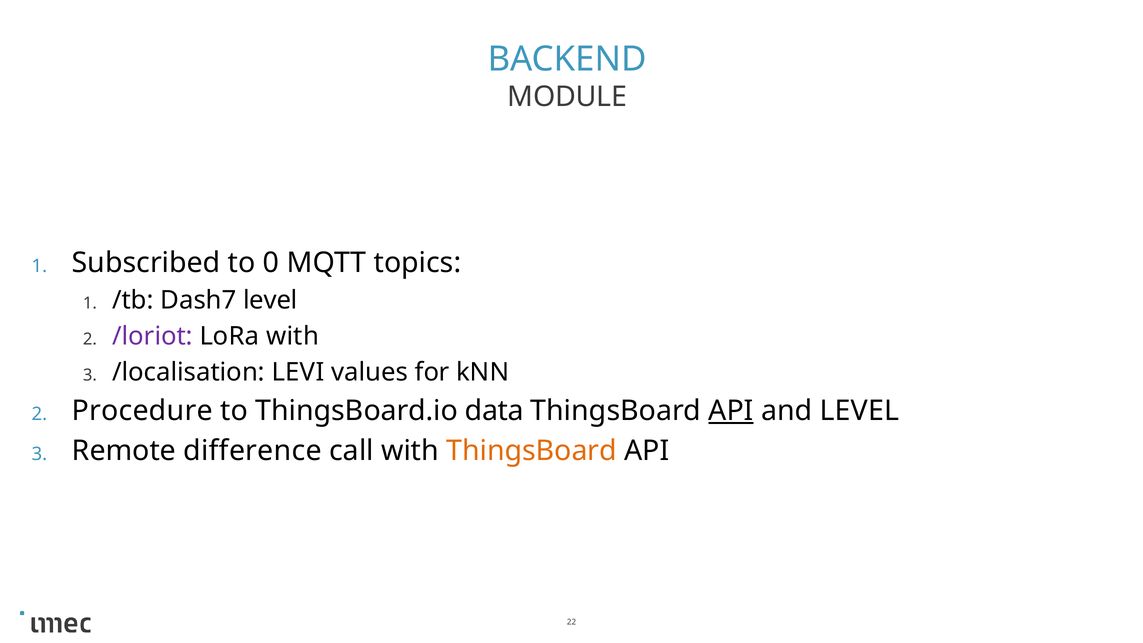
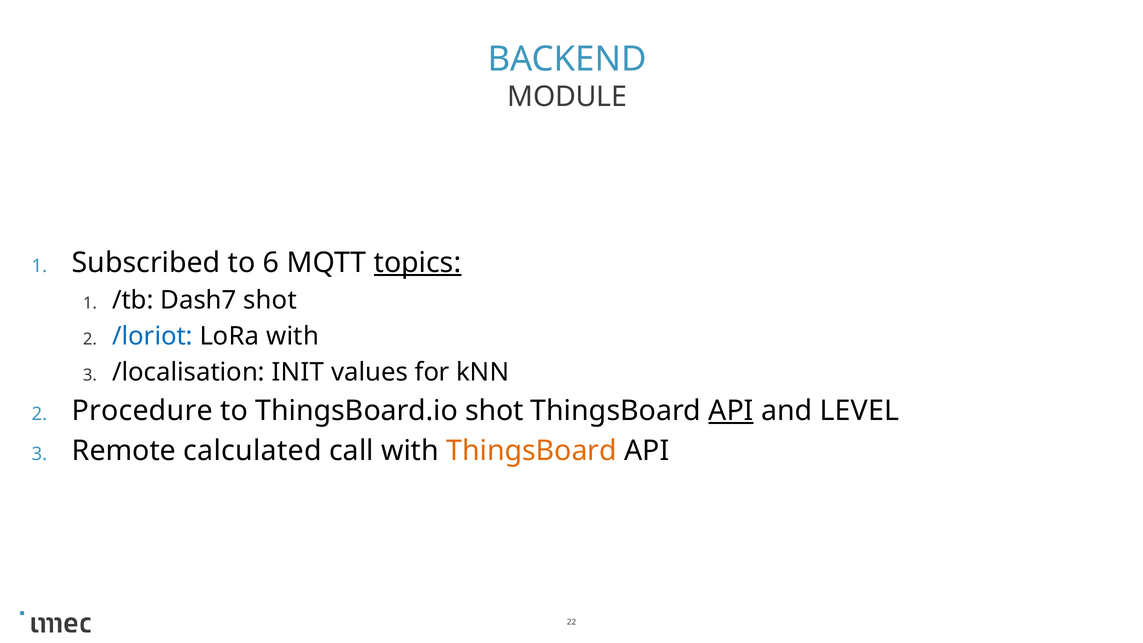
0: 0 -> 6
topics underline: none -> present
Dash7 level: level -> shot
/loriot colour: purple -> blue
LEVI: LEVI -> INIT
ThingsBoard.io data: data -> shot
difference: difference -> calculated
